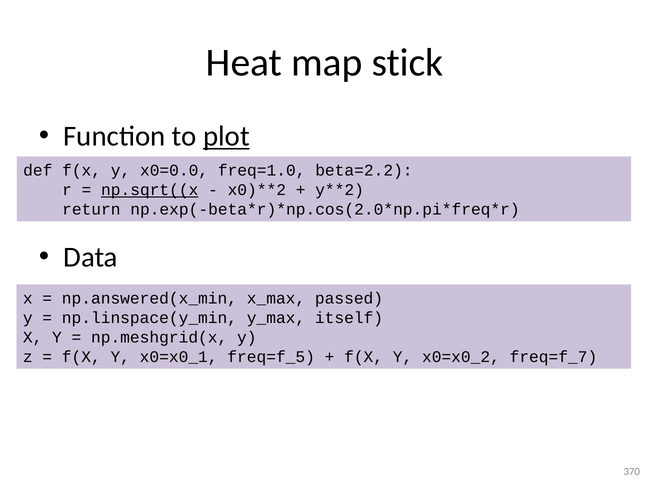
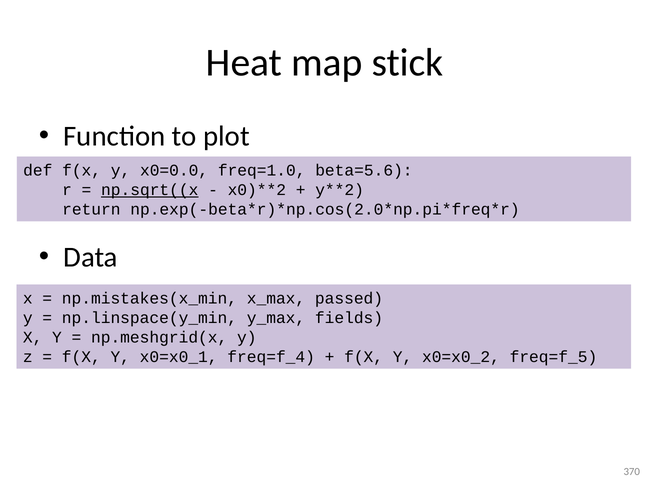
plot underline: present -> none
beta=2.2: beta=2.2 -> beta=5.6
np.answered(x_min: np.answered(x_min -> np.mistakes(x_min
itself: itself -> fields
freq=f_5: freq=f_5 -> freq=f_4
freq=f_7: freq=f_7 -> freq=f_5
